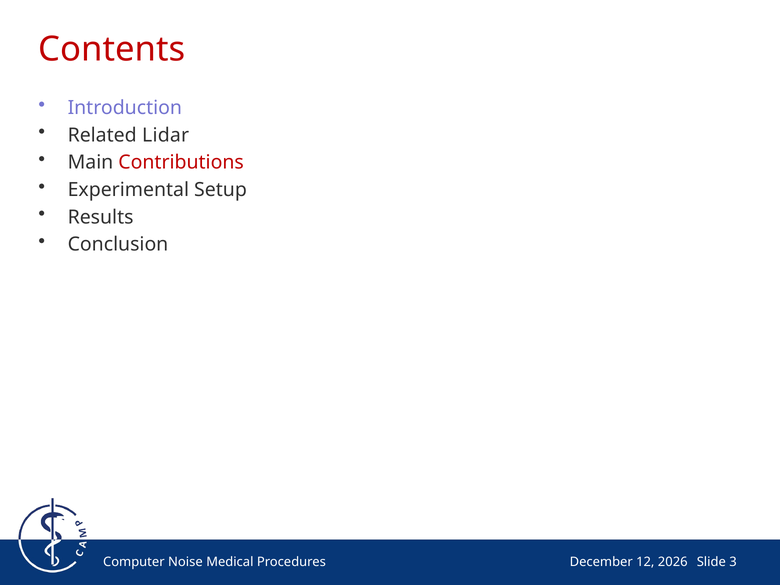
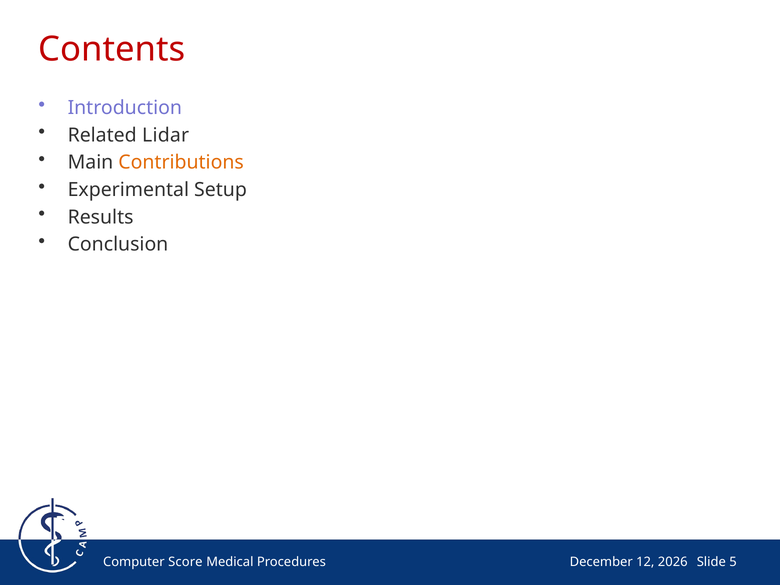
Contributions colour: red -> orange
Noise: Noise -> Score
3: 3 -> 5
